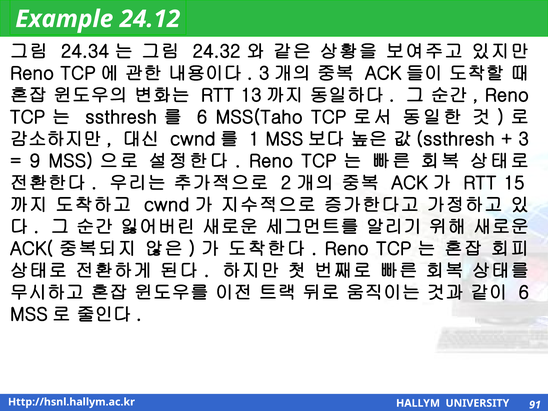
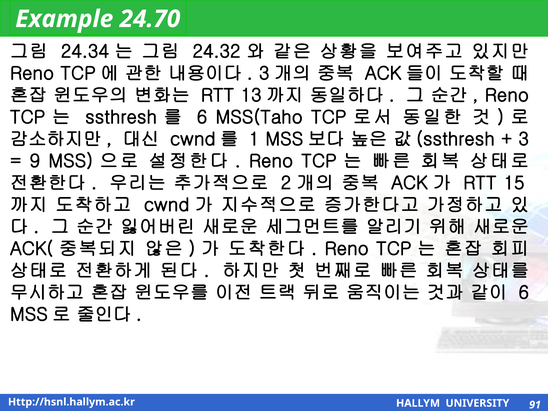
24.12: 24.12 -> 24.70
